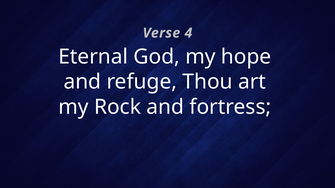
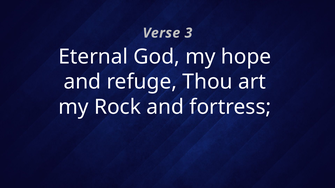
4: 4 -> 3
